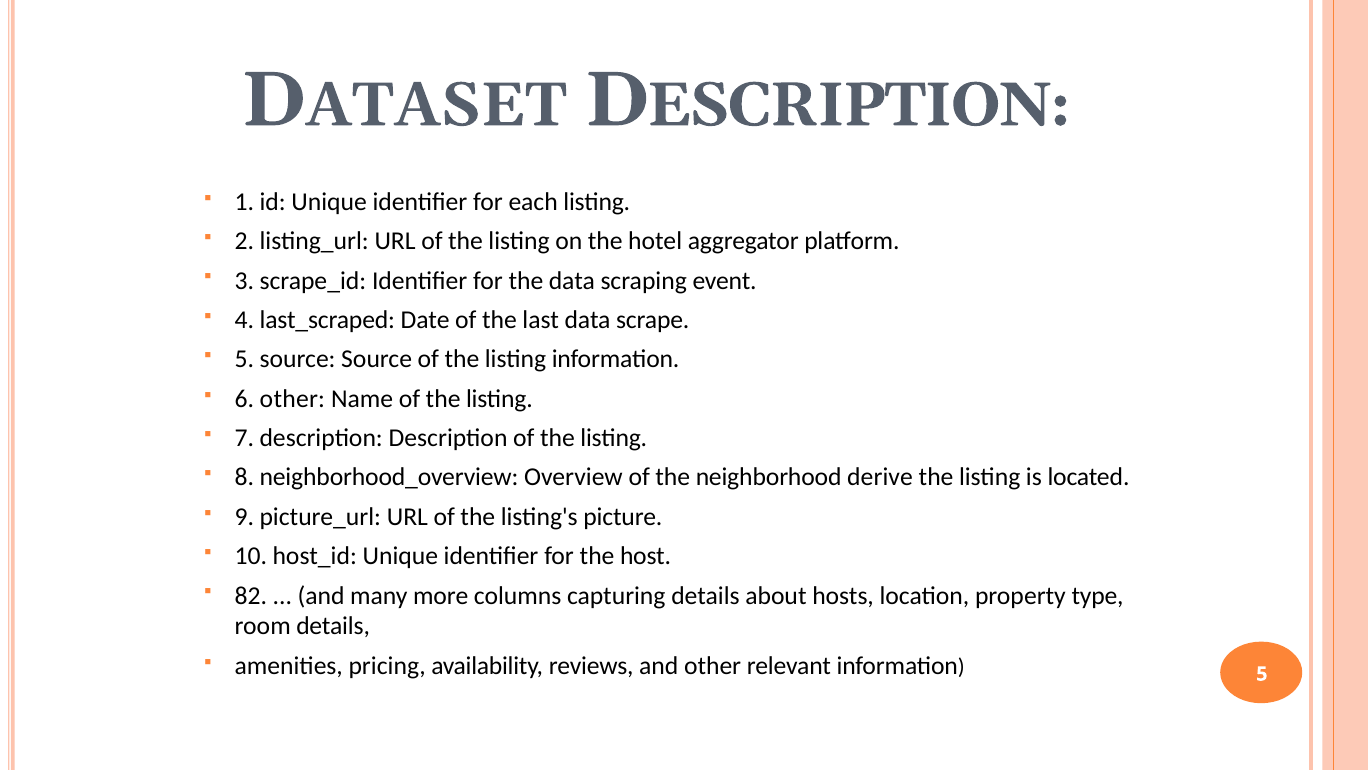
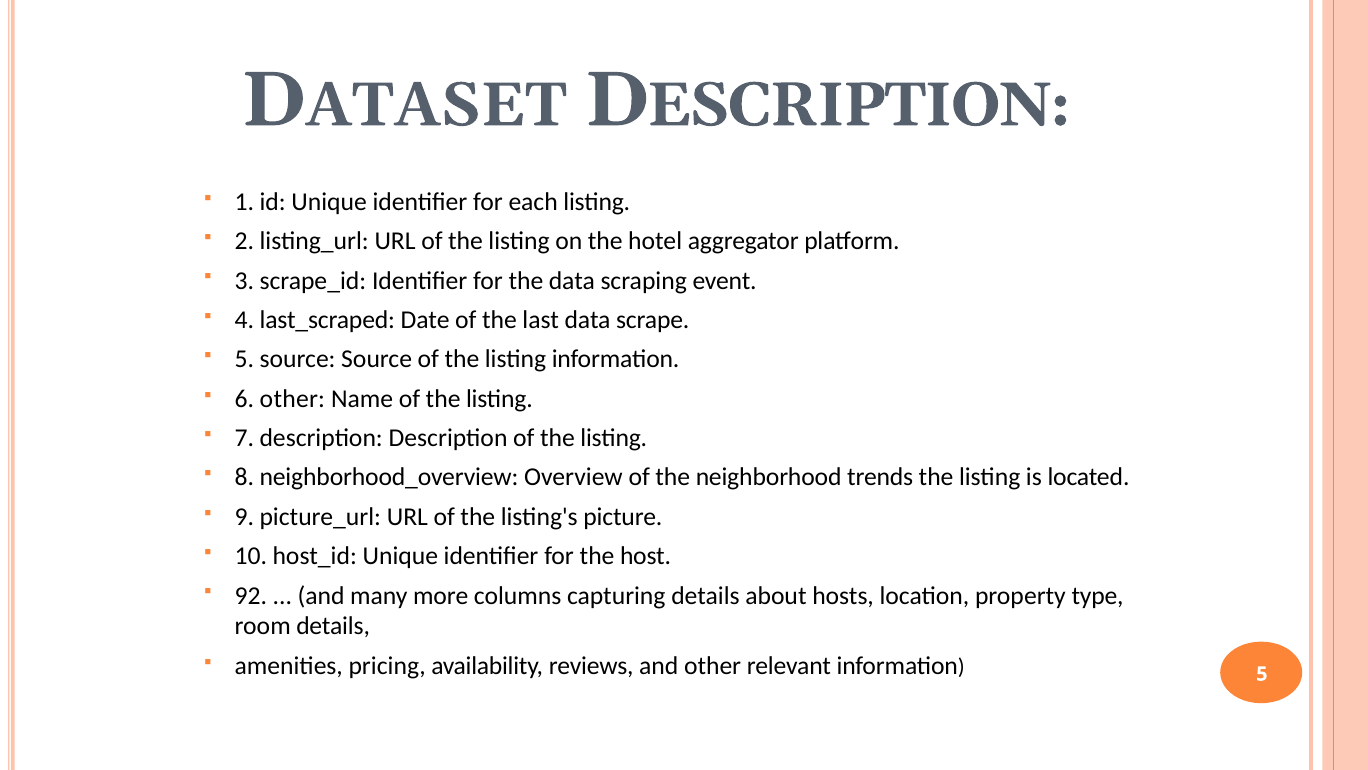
derive: derive -> trends
82: 82 -> 92
